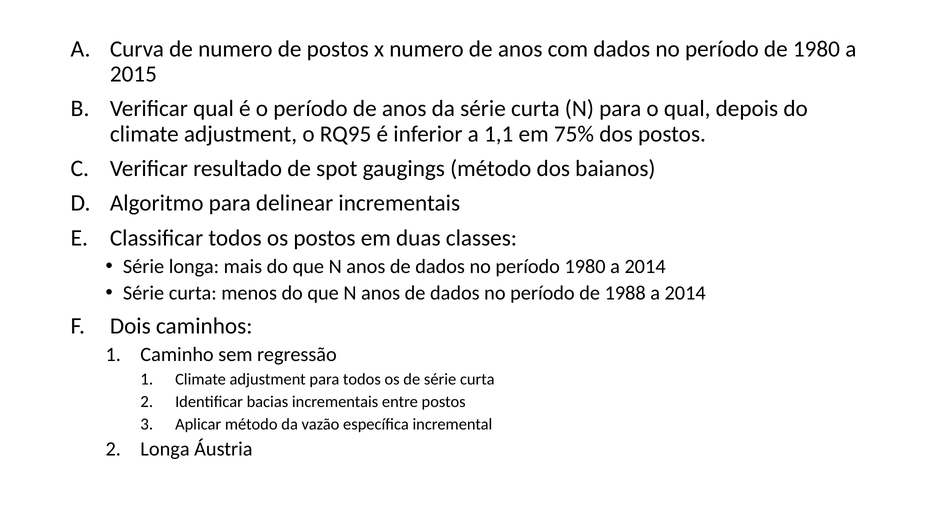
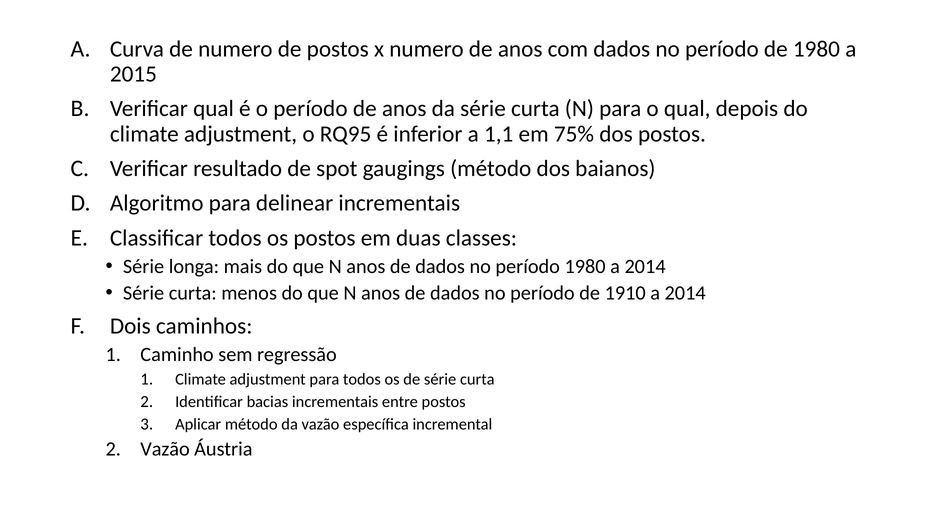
1988: 1988 -> 1910
Longa at (165, 449): Longa -> Vazão
